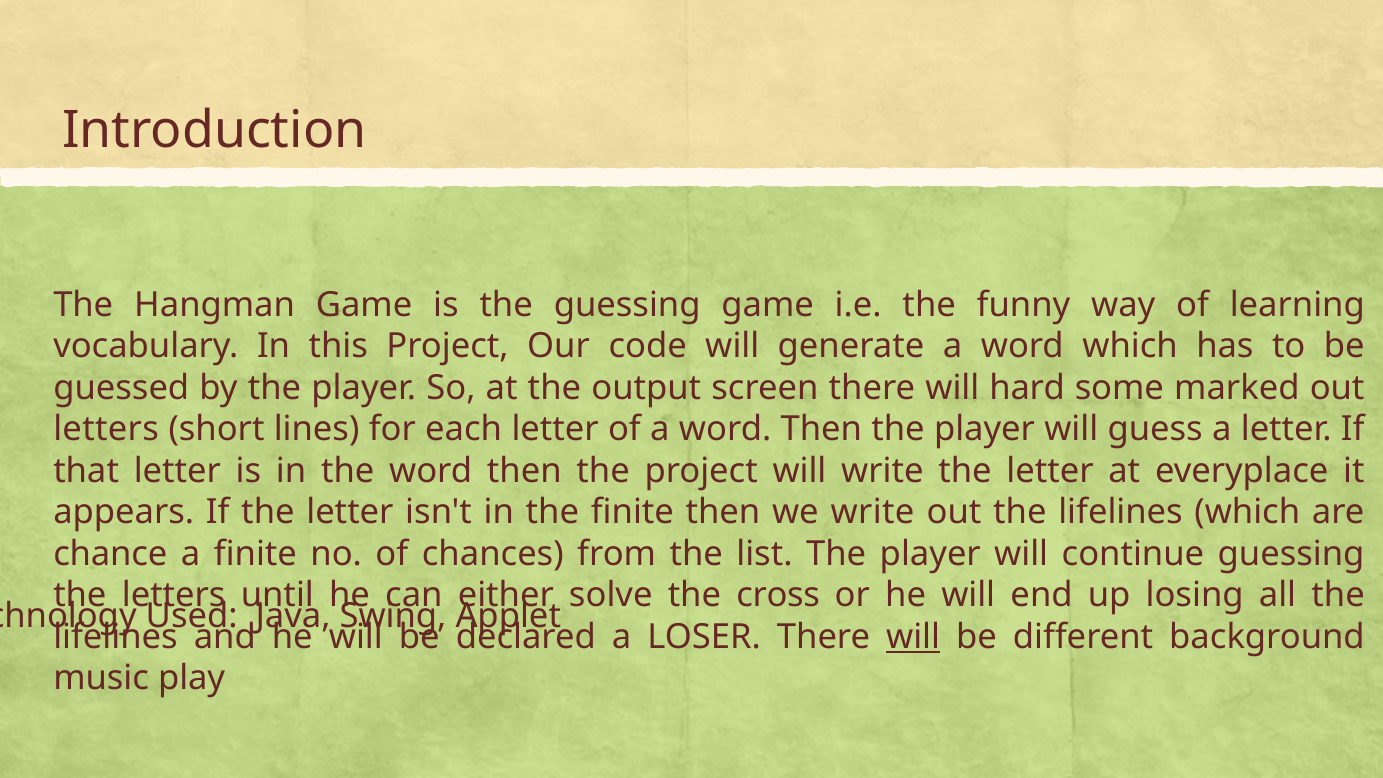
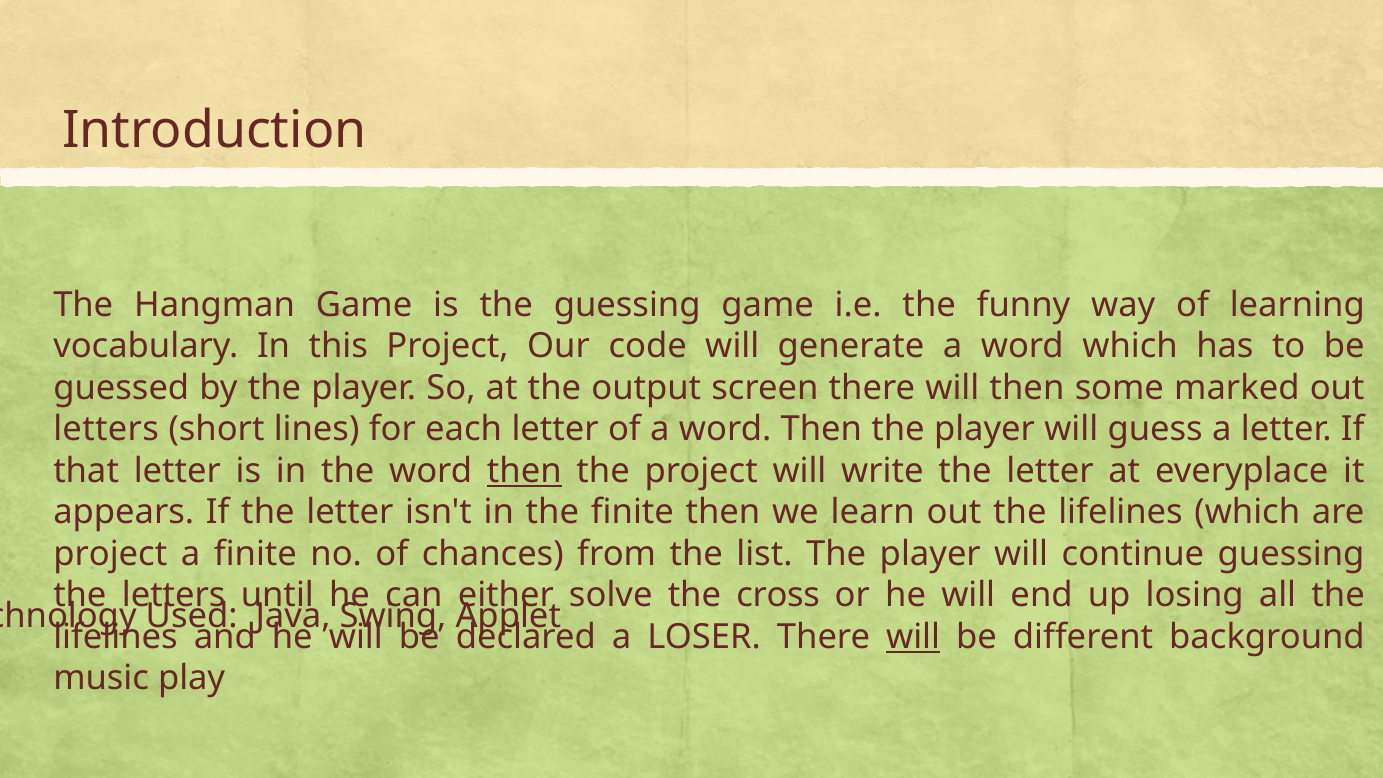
will hard: hard -> then
then at (524, 471) underline: none -> present
we write: write -> learn
chance at (110, 554): chance -> project
